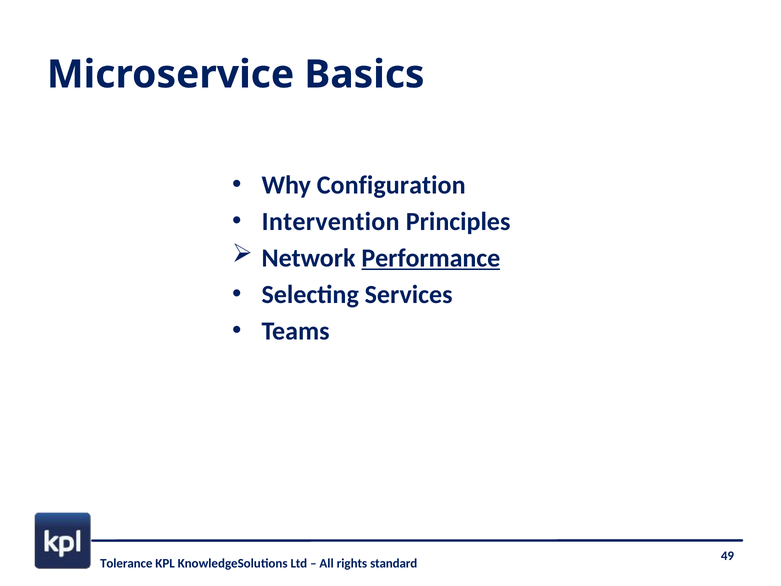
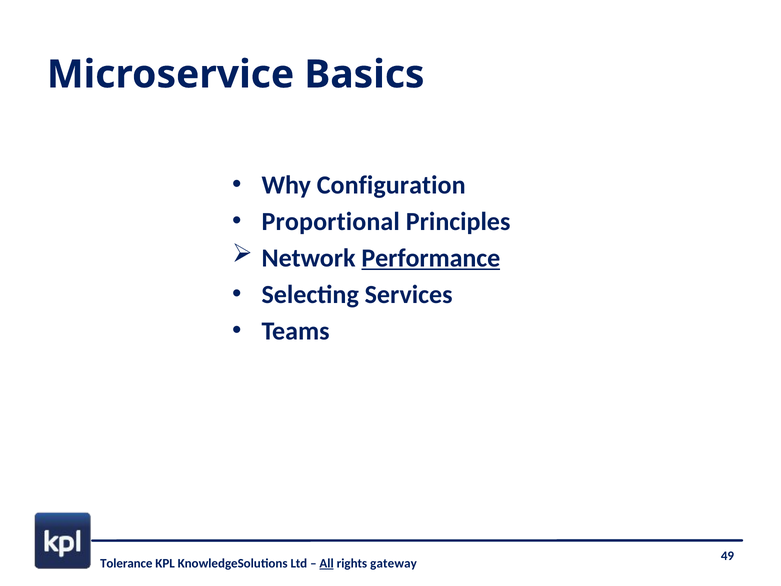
Intervention: Intervention -> Proportional
All underline: none -> present
standard: standard -> gateway
